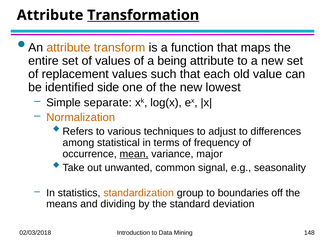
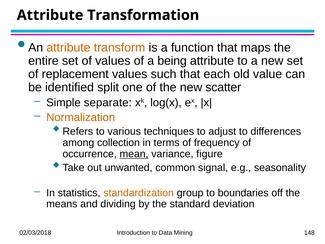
Transformation underline: present -> none
side: side -> split
lowest: lowest -> scatter
statistical: statistical -> collection
major: major -> figure
